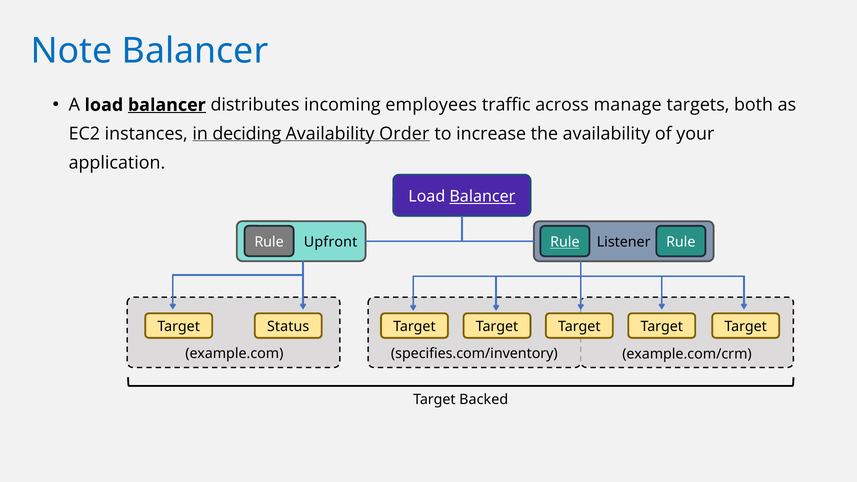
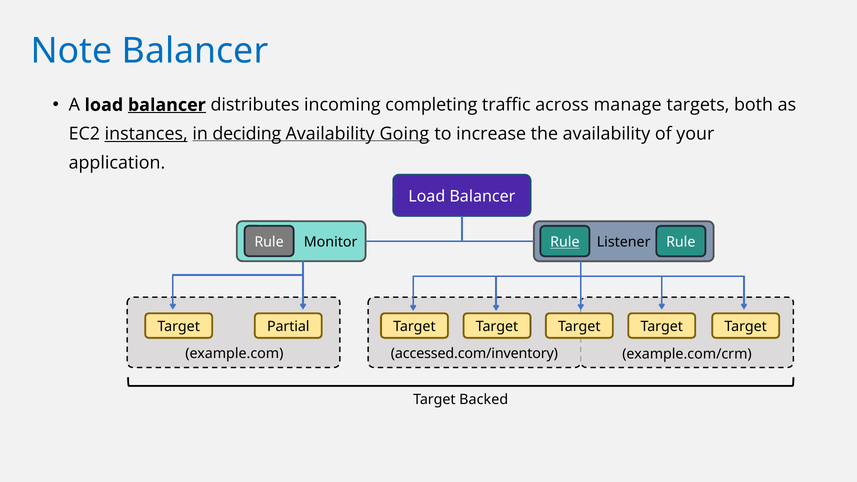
employees: employees -> completing
instances underline: none -> present
Order: Order -> Going
Balancer at (482, 196) underline: present -> none
Upfront: Upfront -> Monitor
Status: Status -> Partial
specifies.com/inventory: specifies.com/inventory -> accessed.com/inventory
